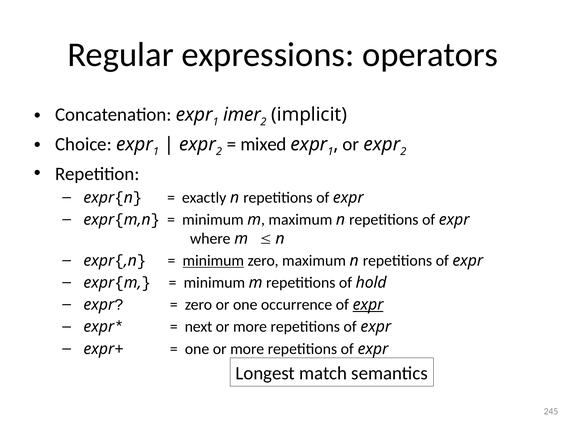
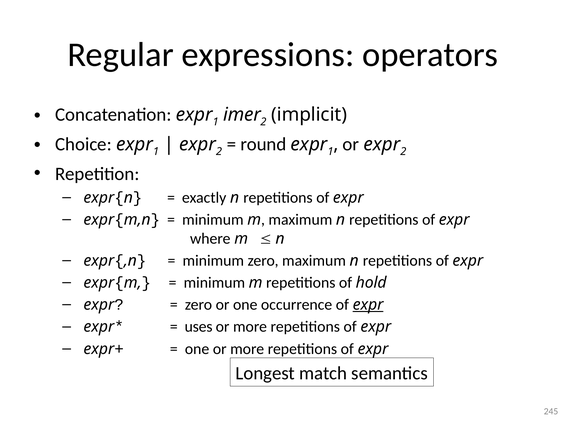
mixed: mixed -> round
minimum at (213, 260) underline: present -> none
next: next -> uses
